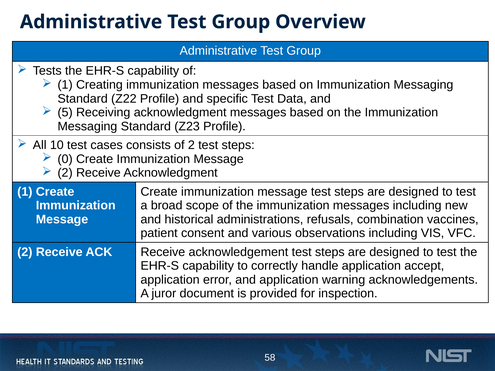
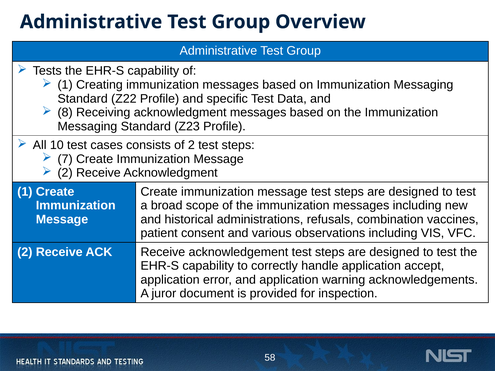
5: 5 -> 8
0: 0 -> 7
